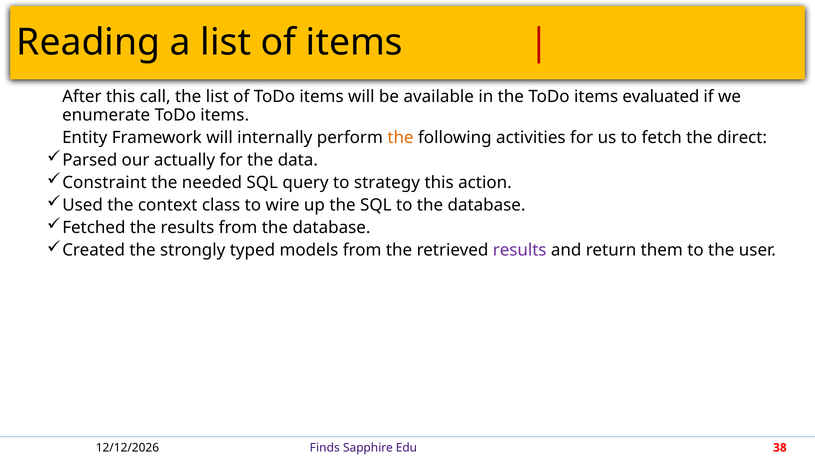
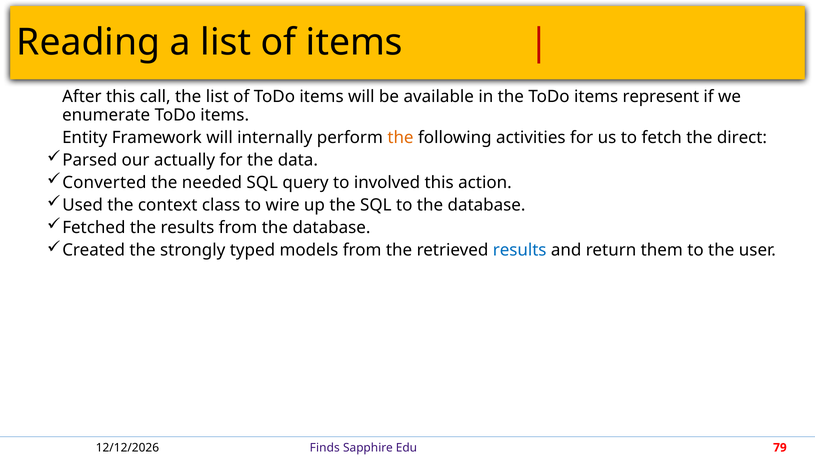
evaluated: evaluated -> represent
Constraint: Constraint -> Converted
strategy: strategy -> involved
results at (520, 251) colour: purple -> blue
38: 38 -> 79
